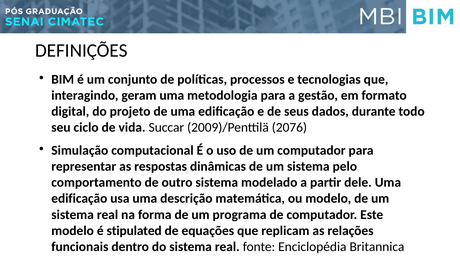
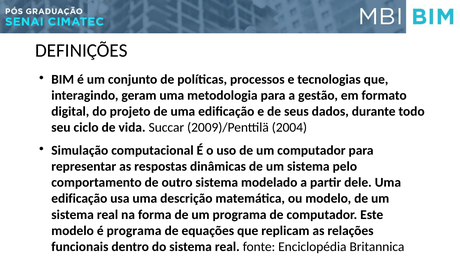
2076: 2076 -> 2004
é stipulated: stipulated -> programa
